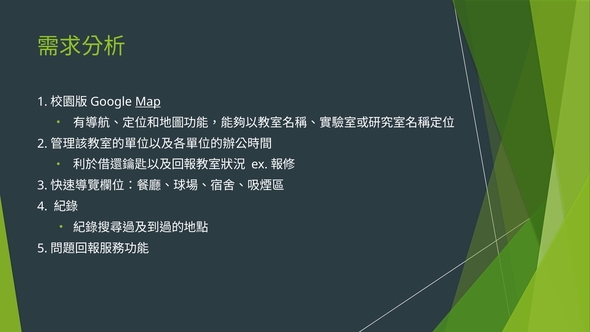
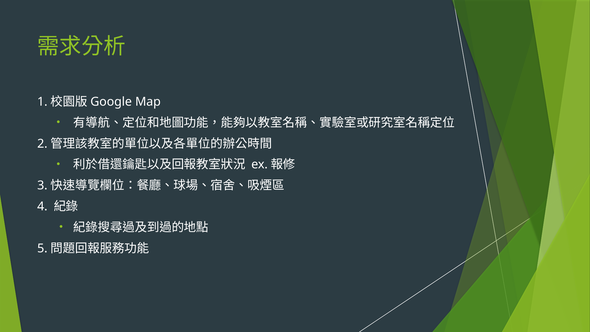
Map underline: present -> none
